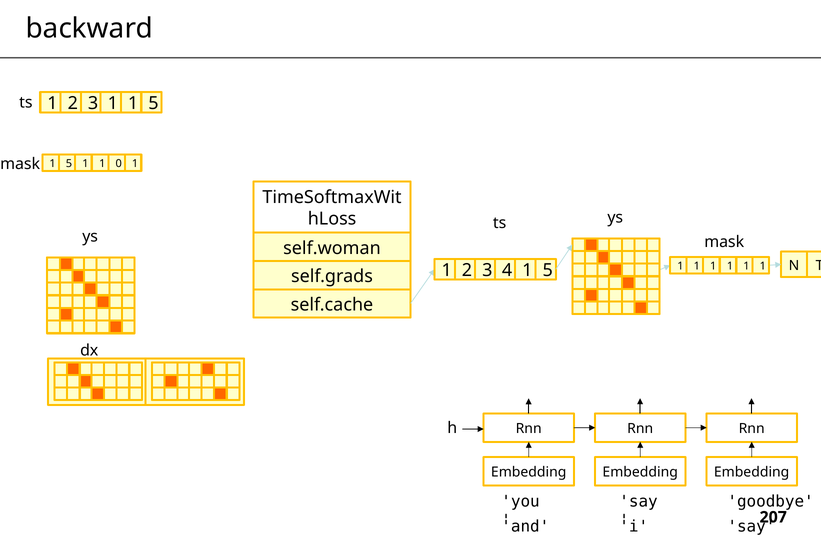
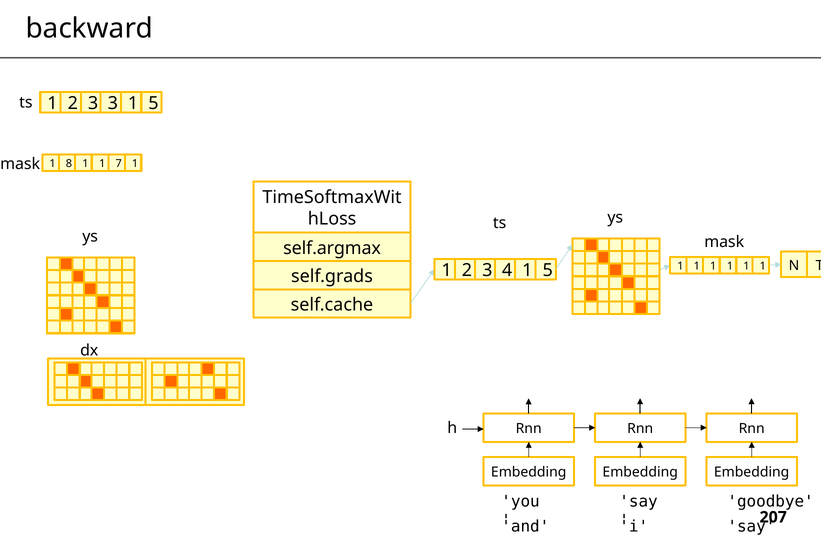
3 1: 1 -> 3
5 at (69, 164): 5 -> 8
0: 0 -> 7
self.woman: self.woman -> self.argmax
